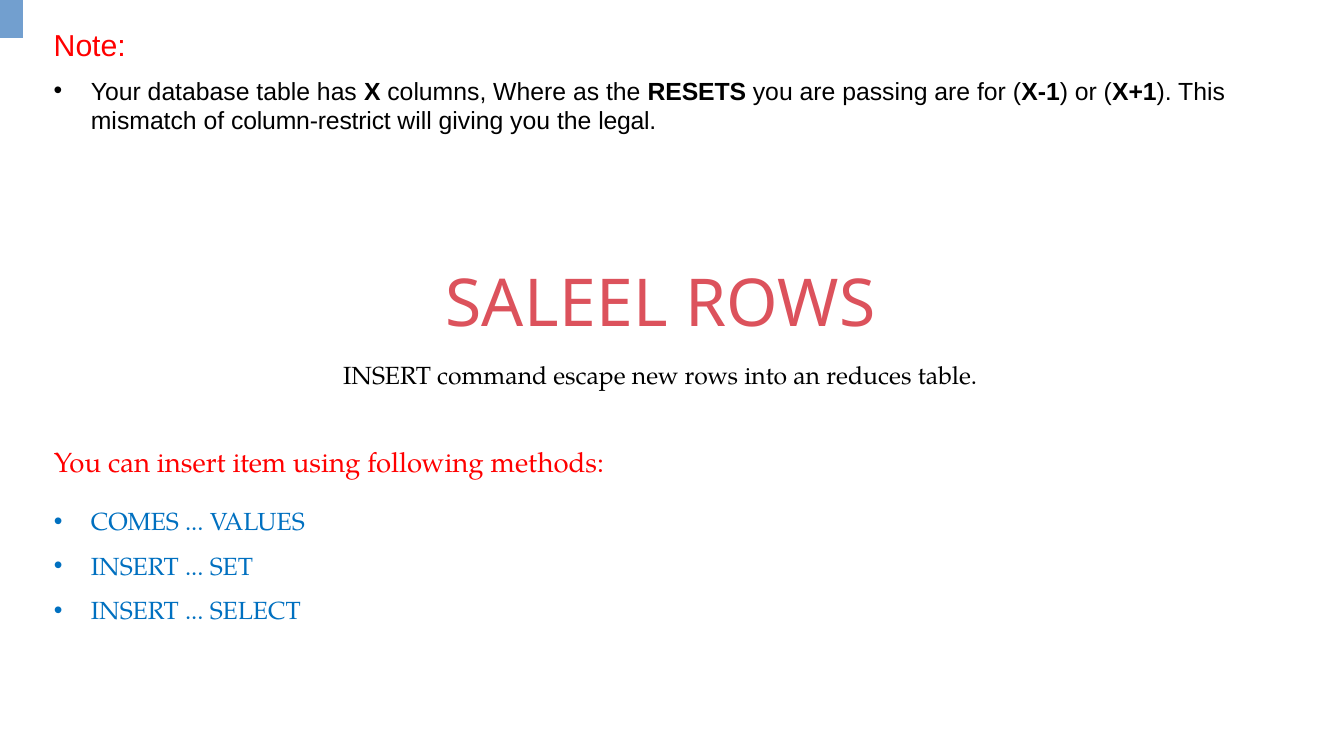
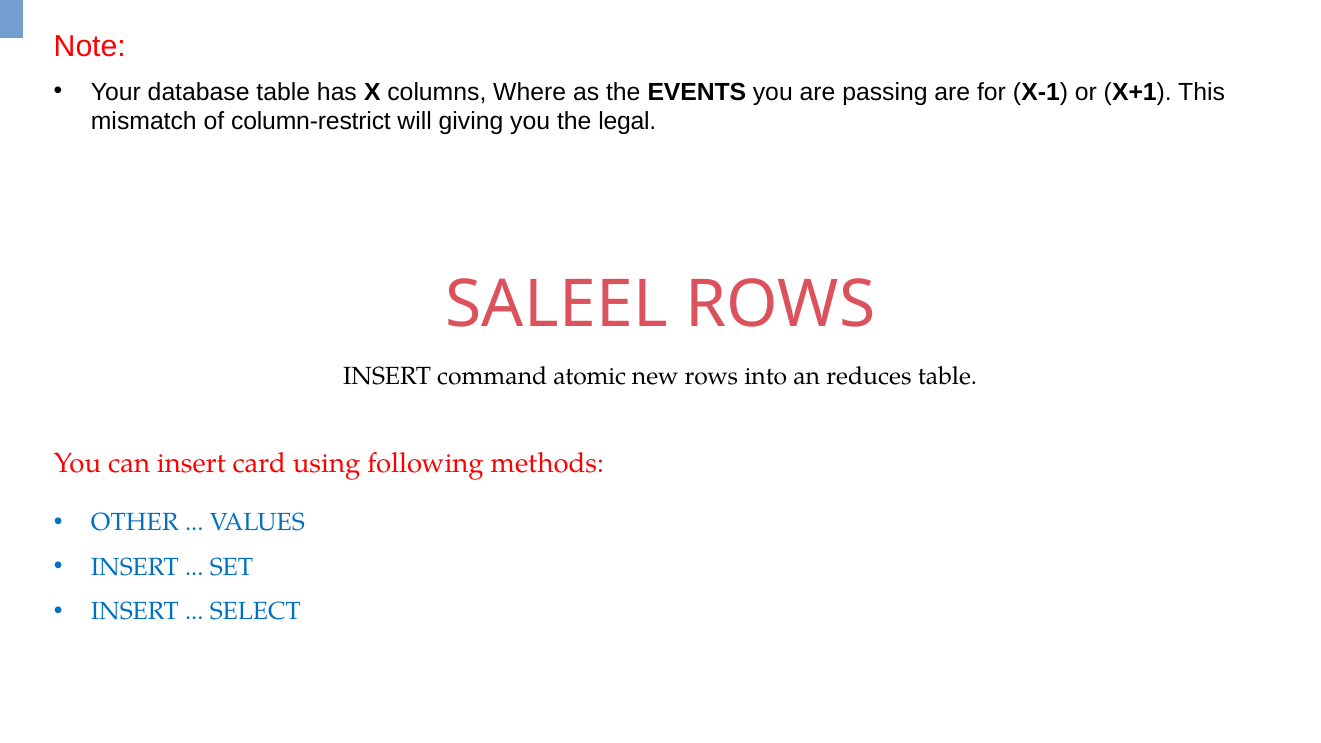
RESETS: RESETS -> EVENTS
escape: escape -> atomic
item: item -> card
COMES: COMES -> OTHER
